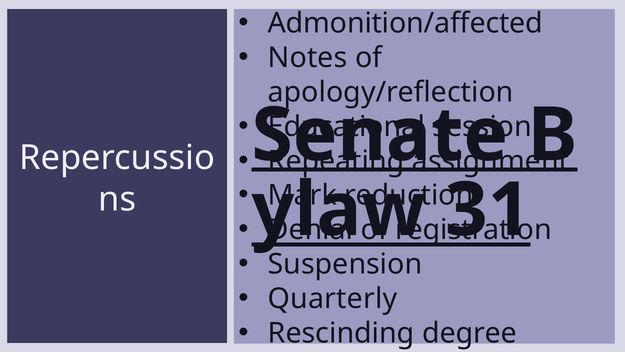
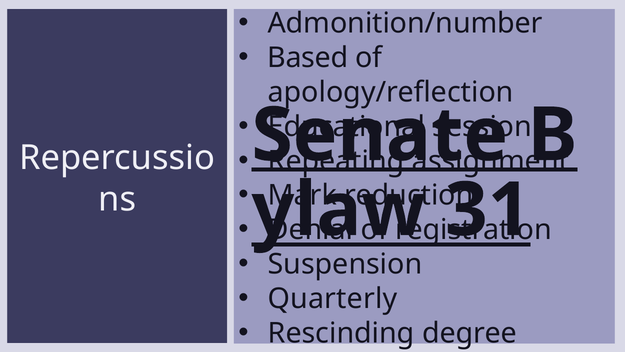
Admonition/affected: Admonition/affected -> Admonition/number
Notes: Notes -> Based
